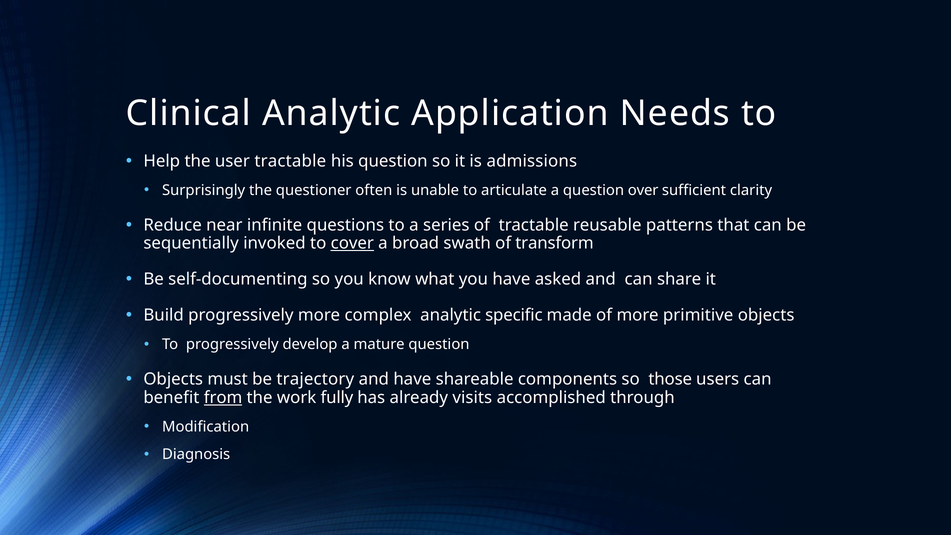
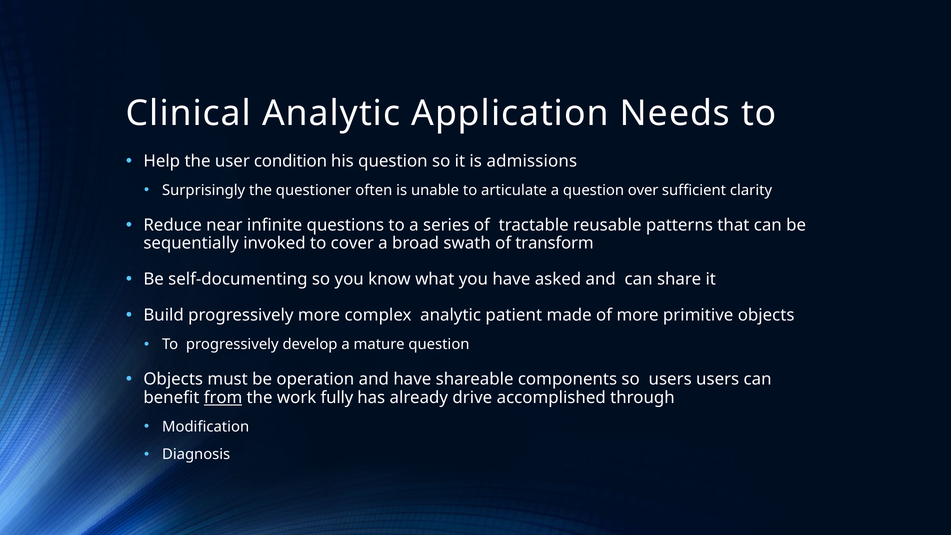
user tractable: tractable -> condition
cover underline: present -> none
specific: specific -> patient
trajectory: trajectory -> operation
so those: those -> users
visits: visits -> drive
